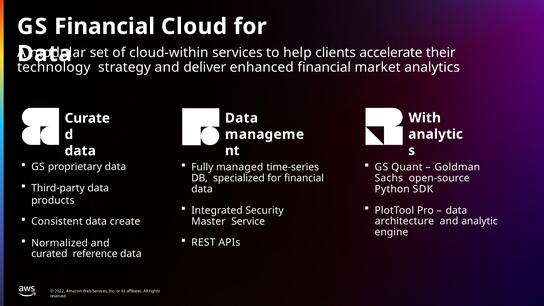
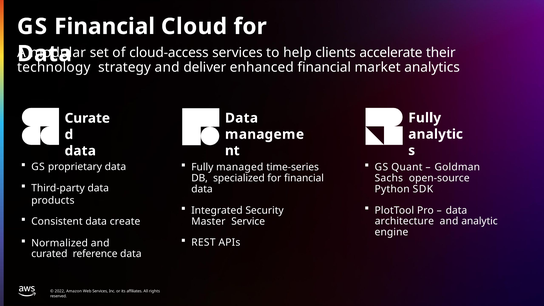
cloud-within: cloud-within -> cloud-access
With at (425, 118): With -> Fully
